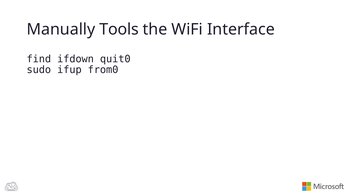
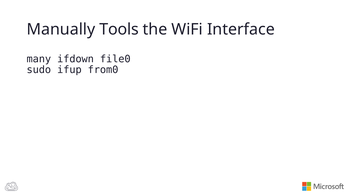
find: find -> many
quit0: quit0 -> file0
